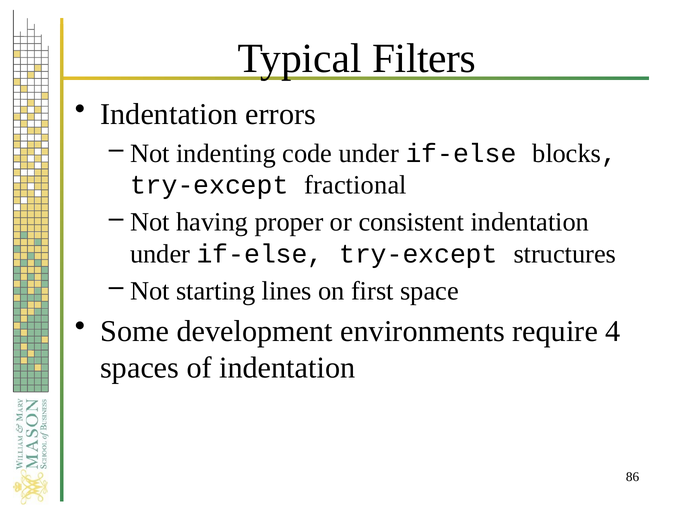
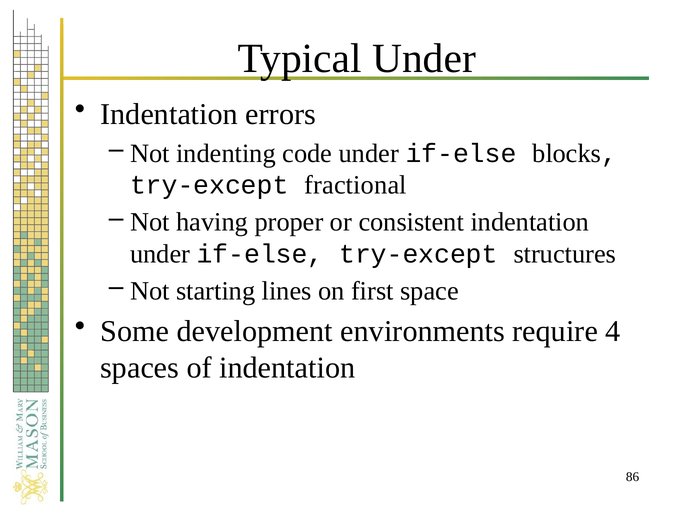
Typical Filters: Filters -> Under
